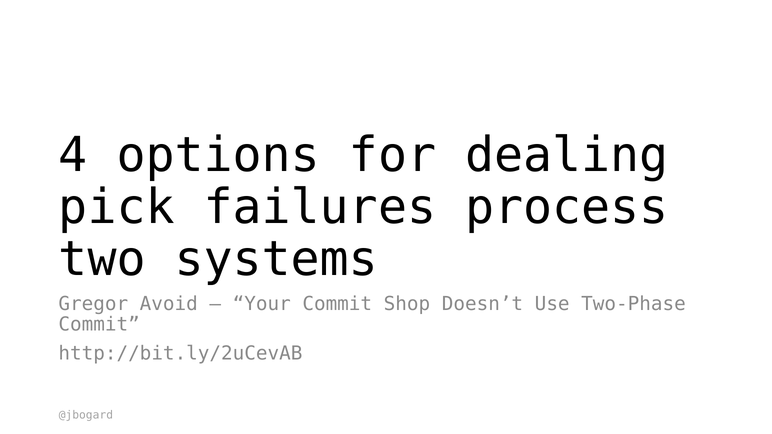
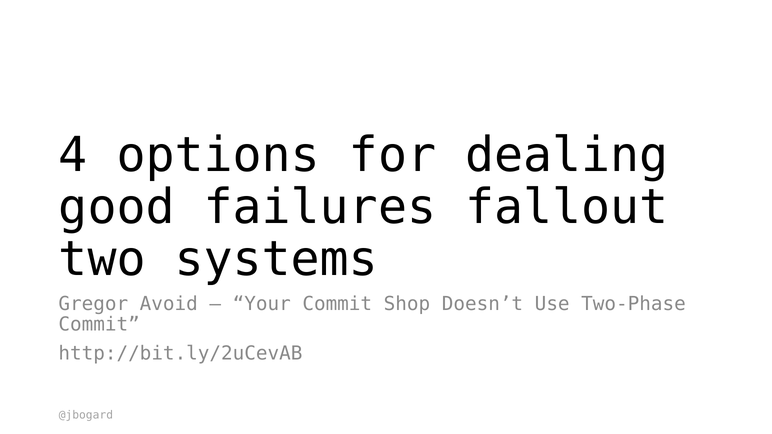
pick: pick -> good
process: process -> fallout
